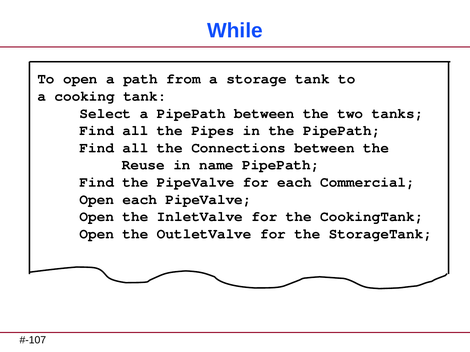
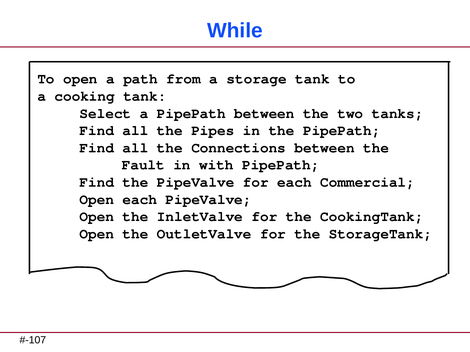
Reuse: Reuse -> Fault
name: name -> with
